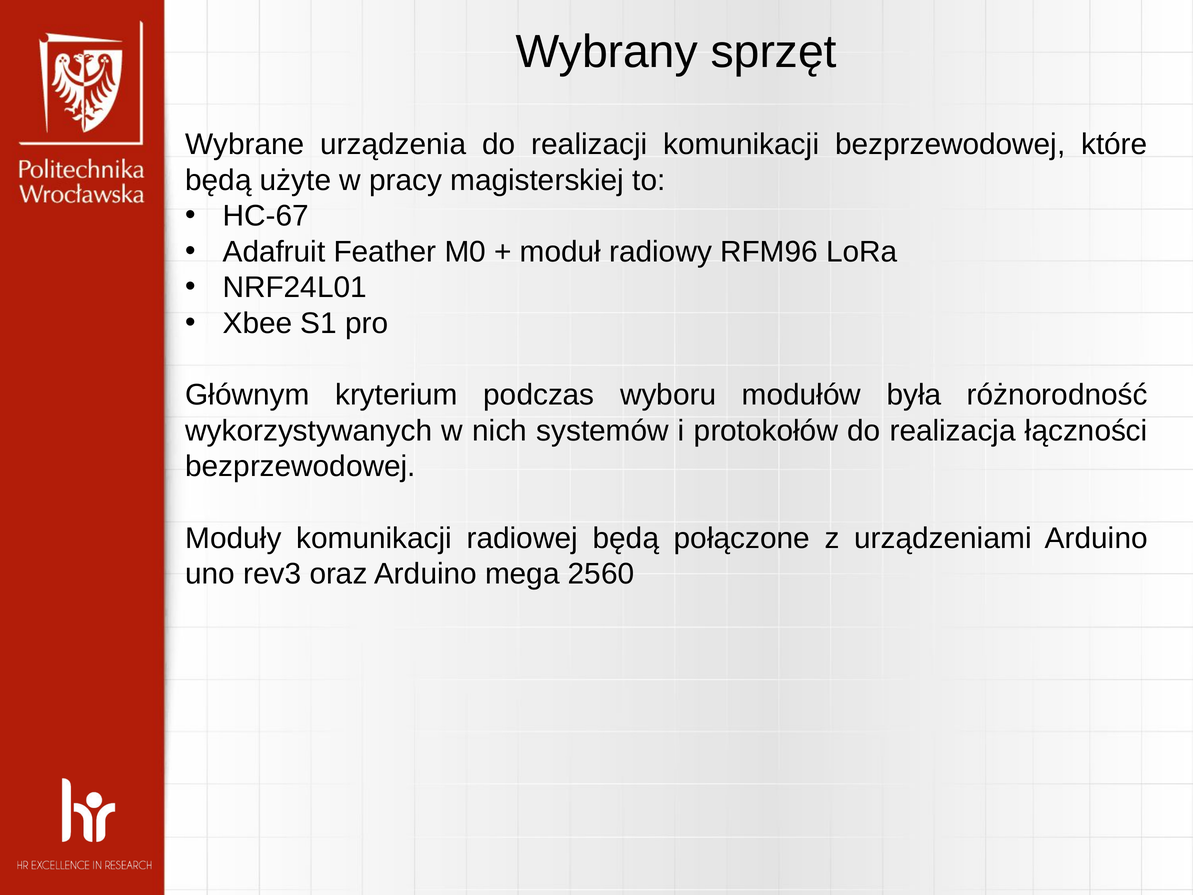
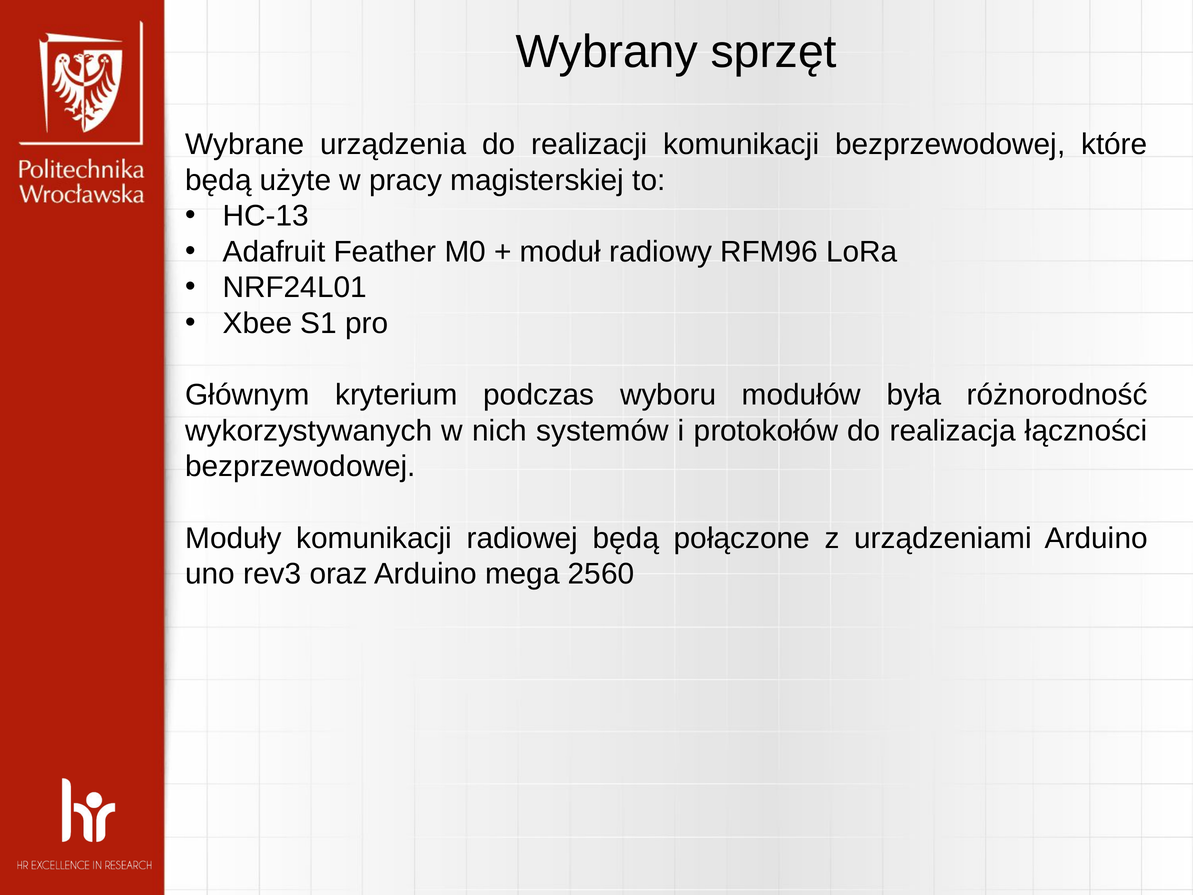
HC-67: HC-67 -> HC-13
